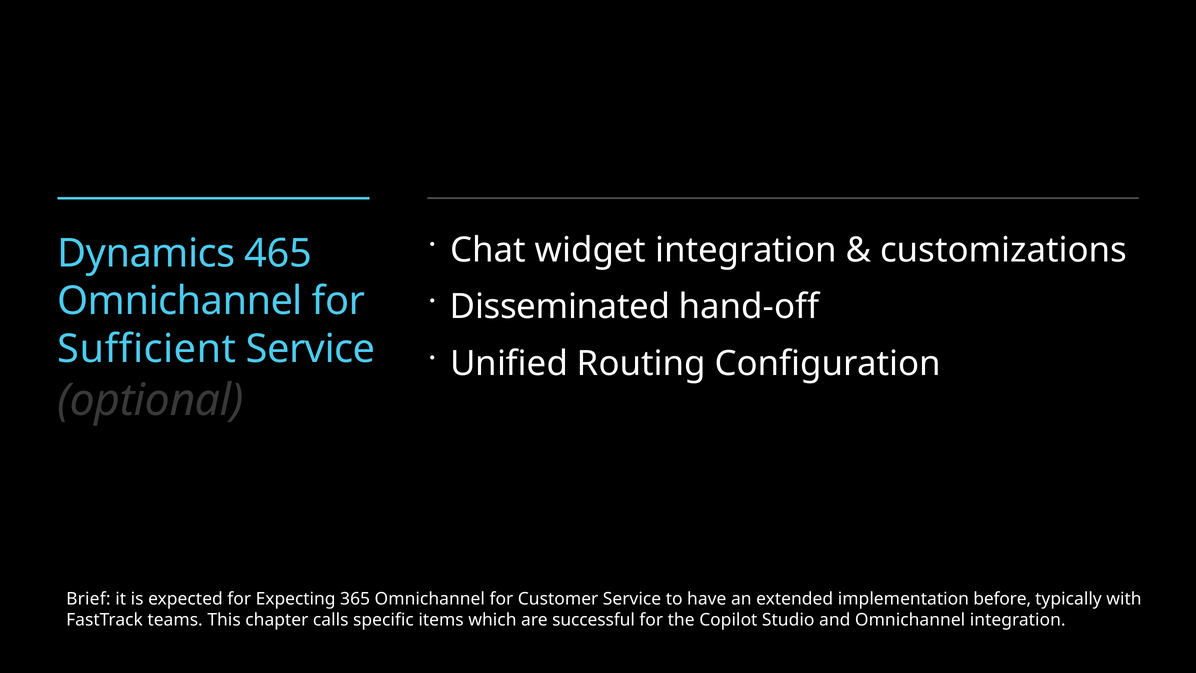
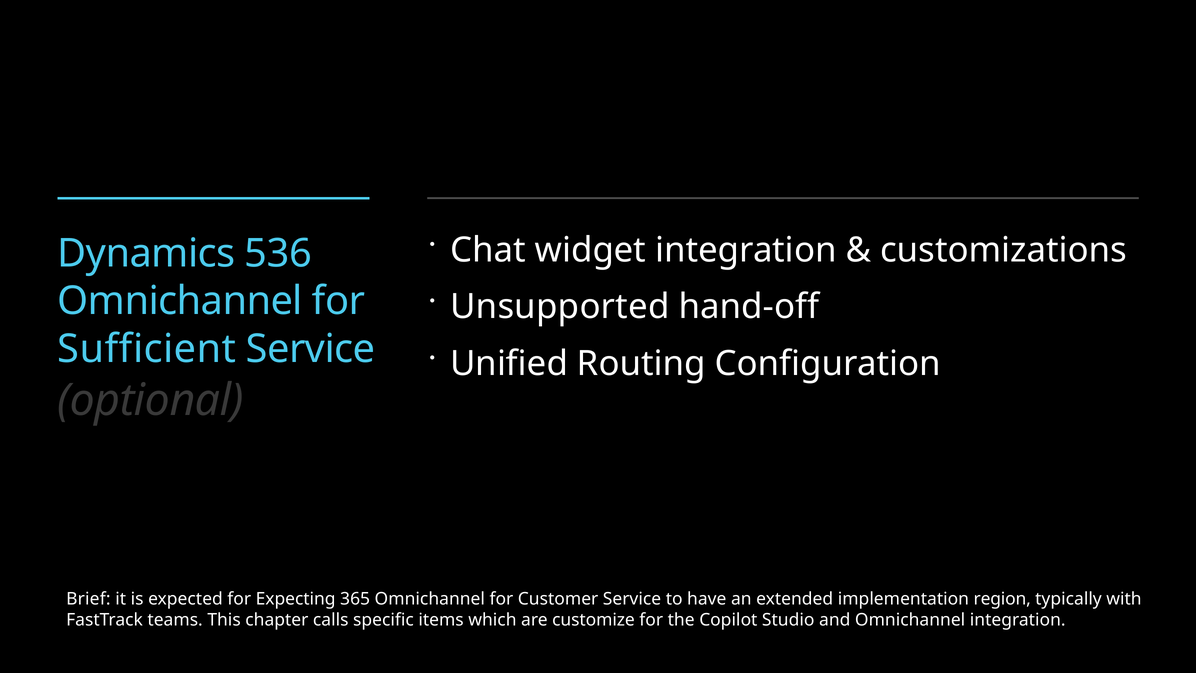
465: 465 -> 536
Disseminated: Disseminated -> Unsupported
before: before -> region
successful: successful -> customize
